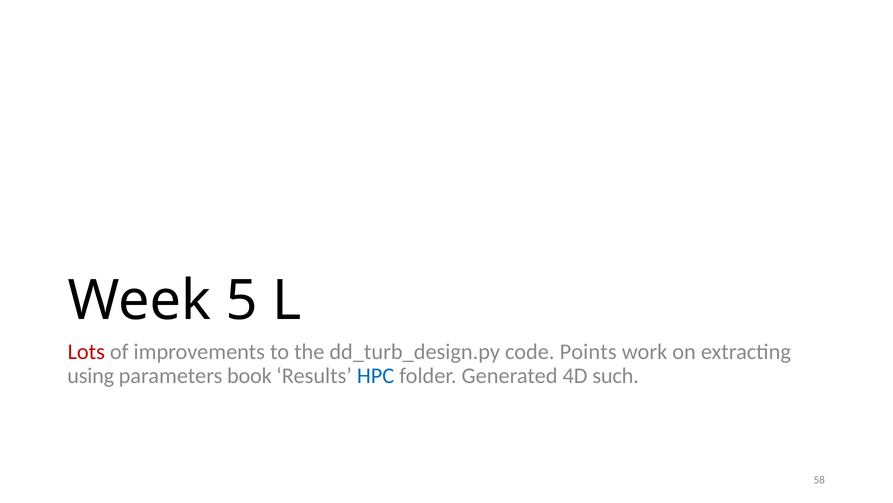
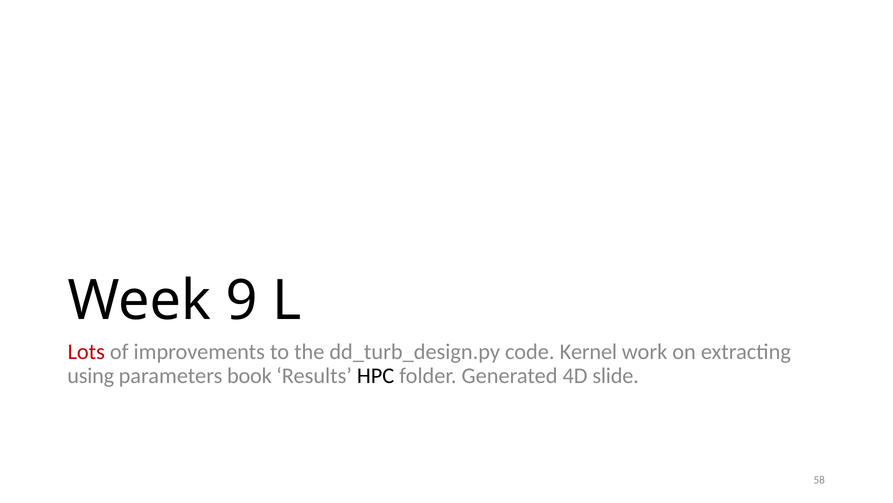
5: 5 -> 9
Points: Points -> Kernel
HPC colour: blue -> black
such: such -> slide
